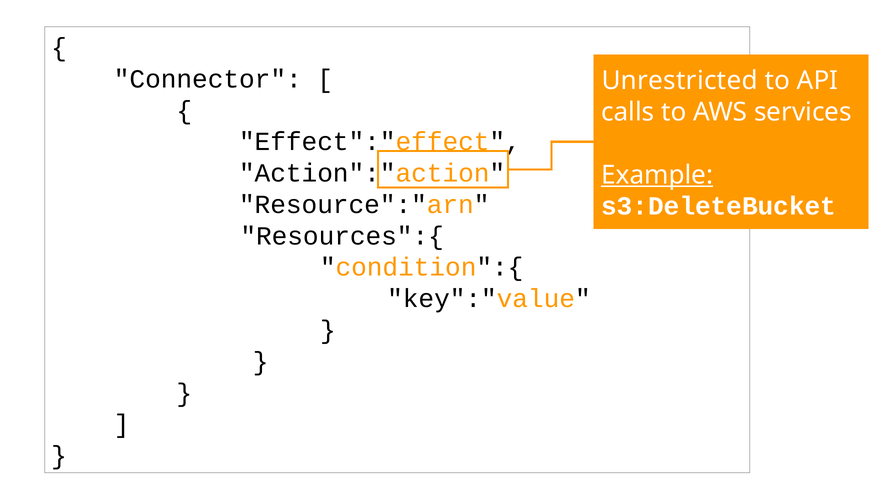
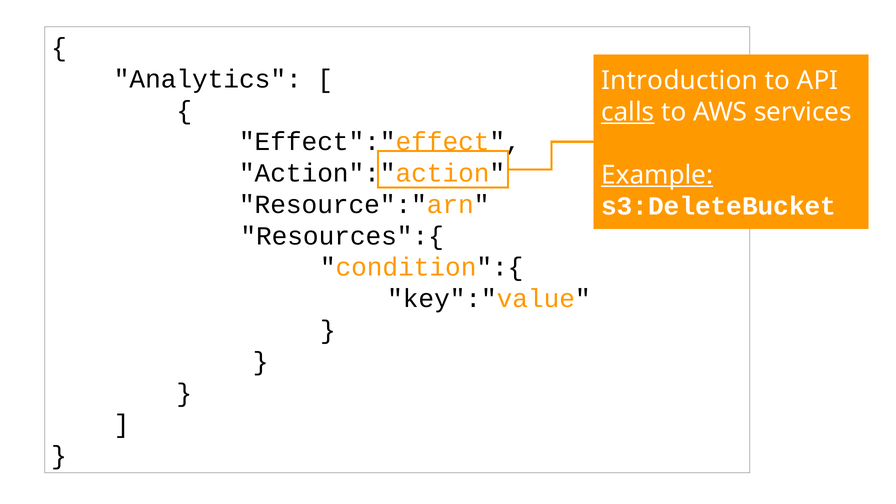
Connector: Connector -> Analytics
Unrestricted: Unrestricted -> Introduction
calls underline: none -> present
